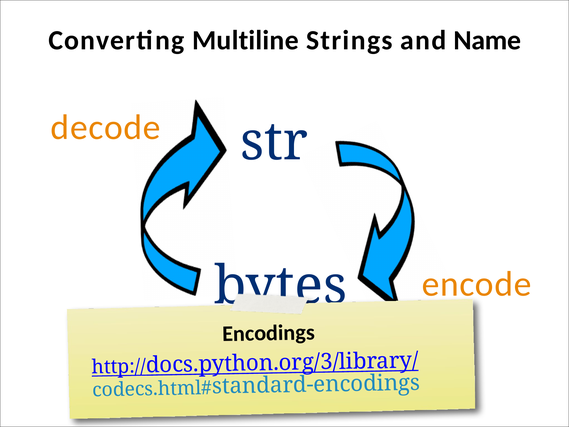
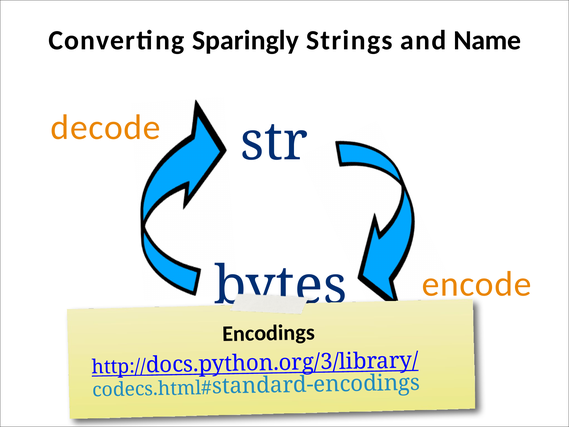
Multiline: Multiline -> Sparingly
